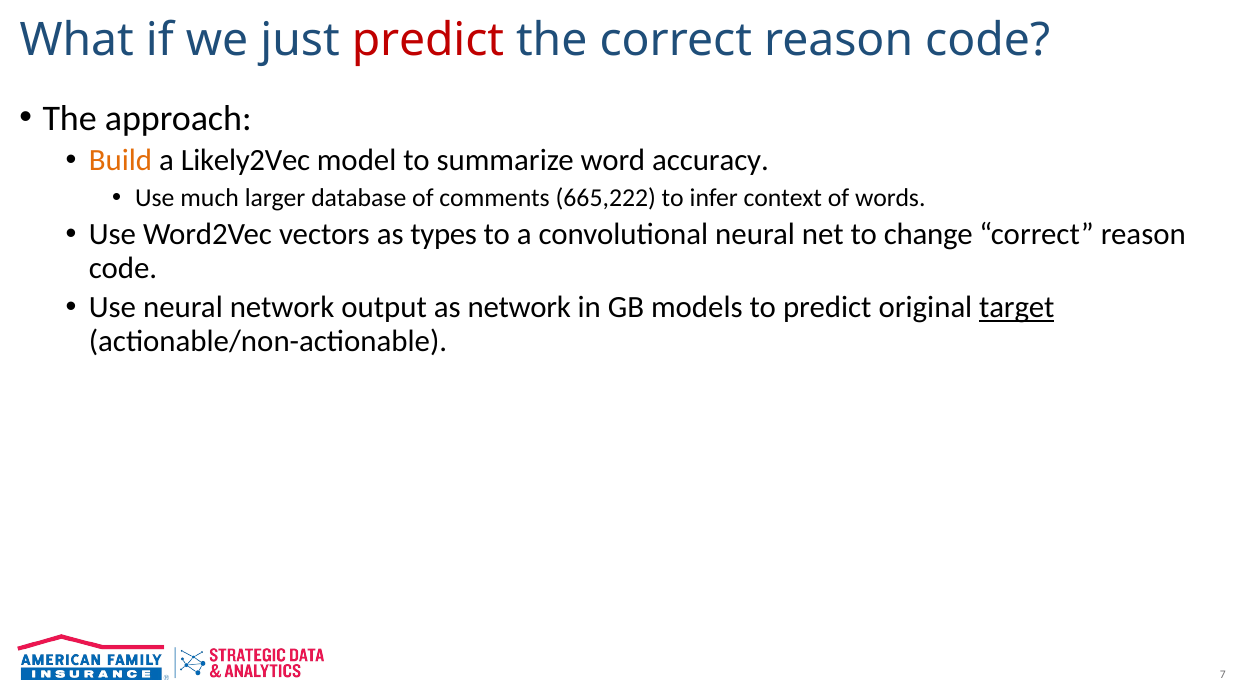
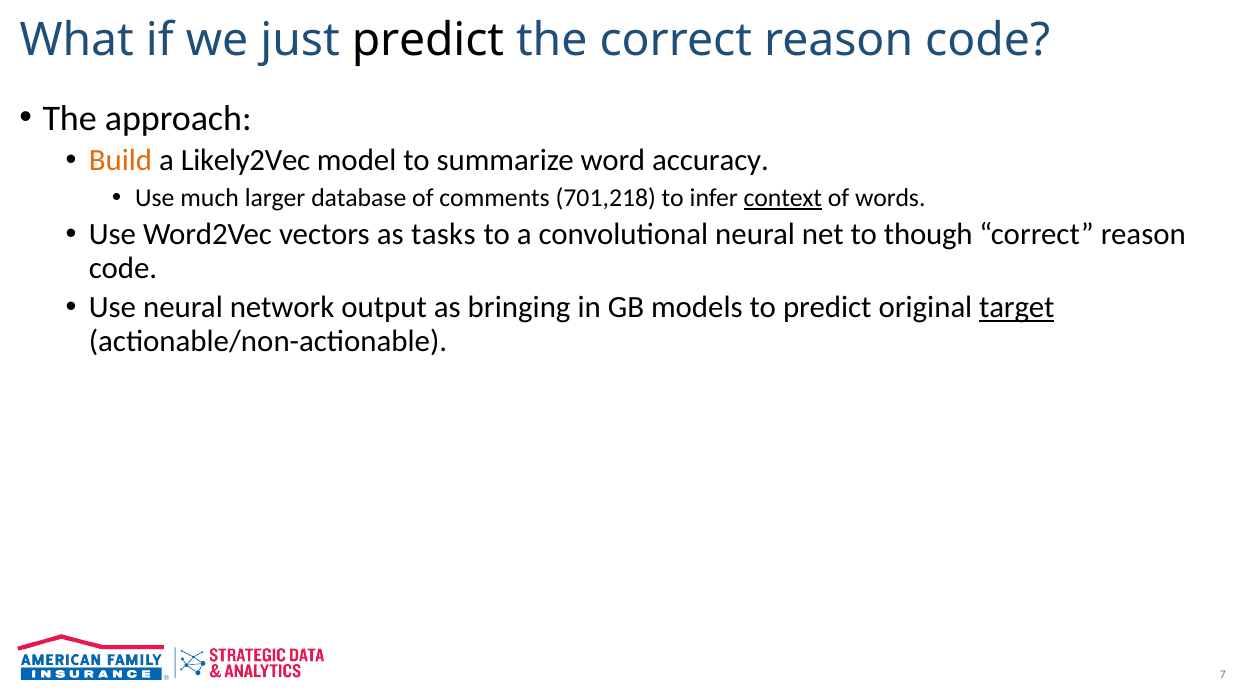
predict at (428, 40) colour: red -> black
665,222: 665,222 -> 701,218
context underline: none -> present
types: types -> tasks
change: change -> though
as network: network -> bringing
